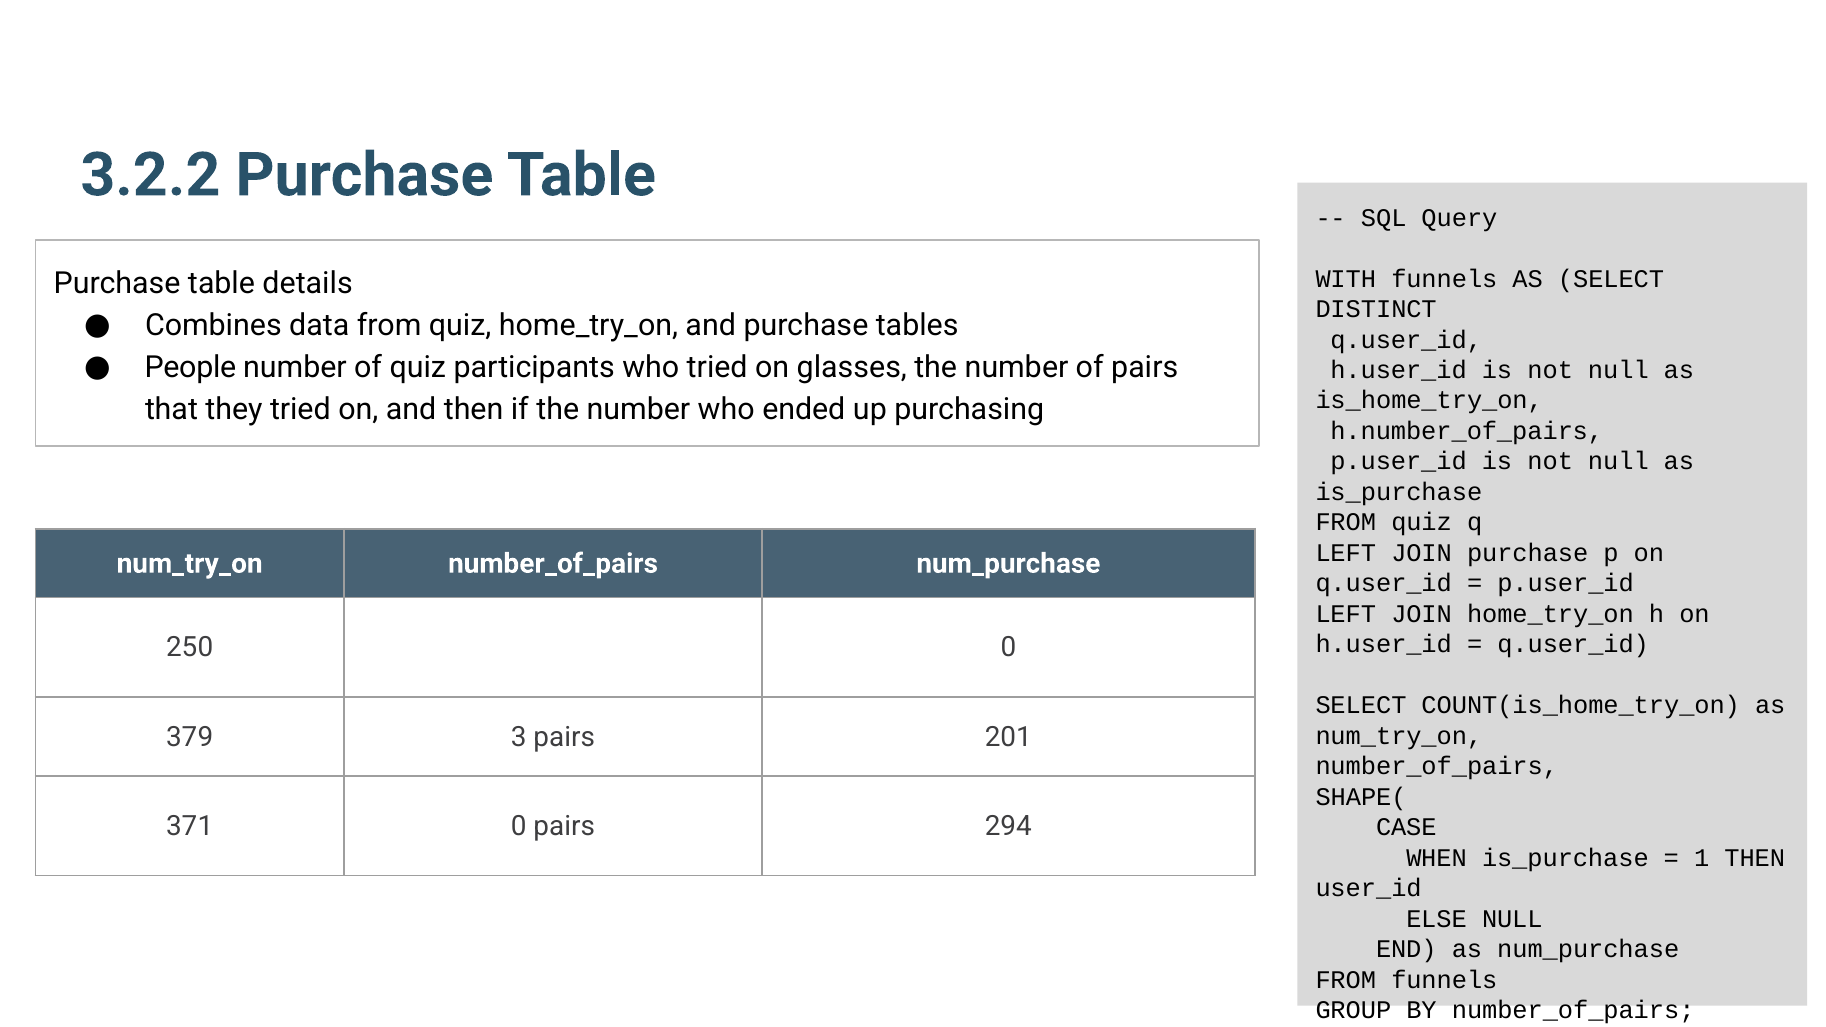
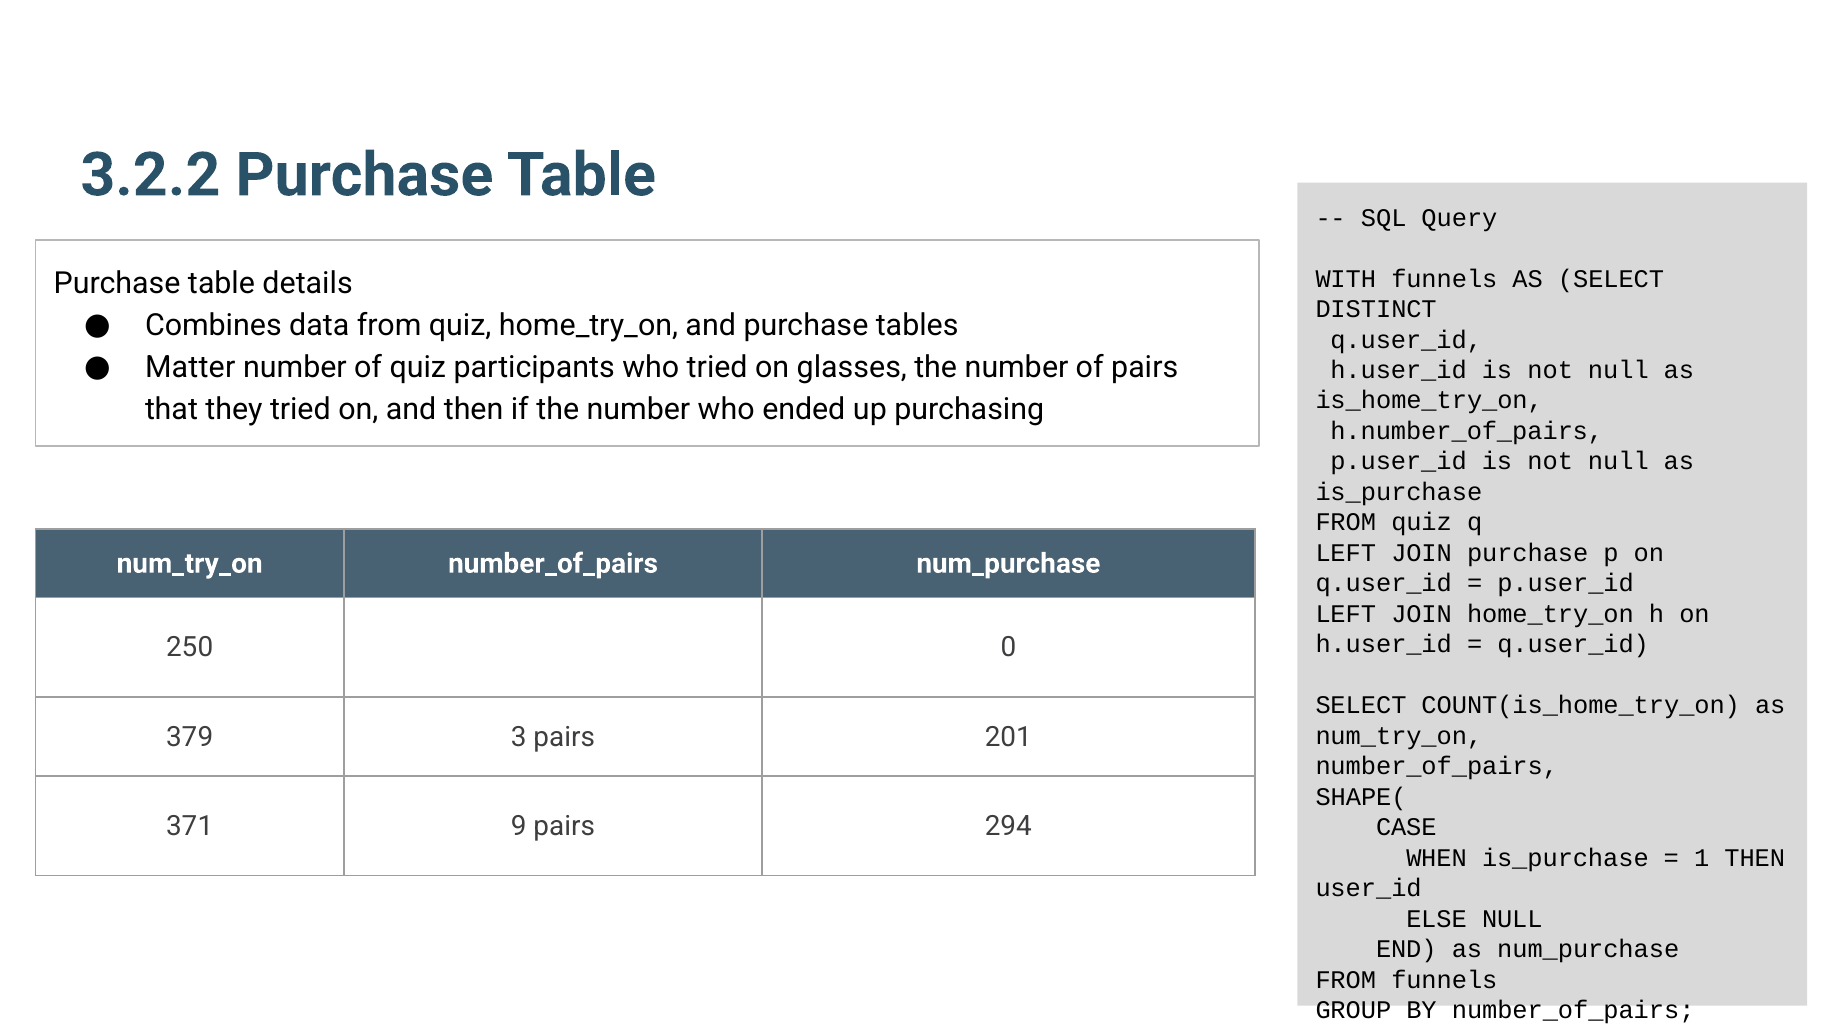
People: People -> Matter
371 0: 0 -> 9
